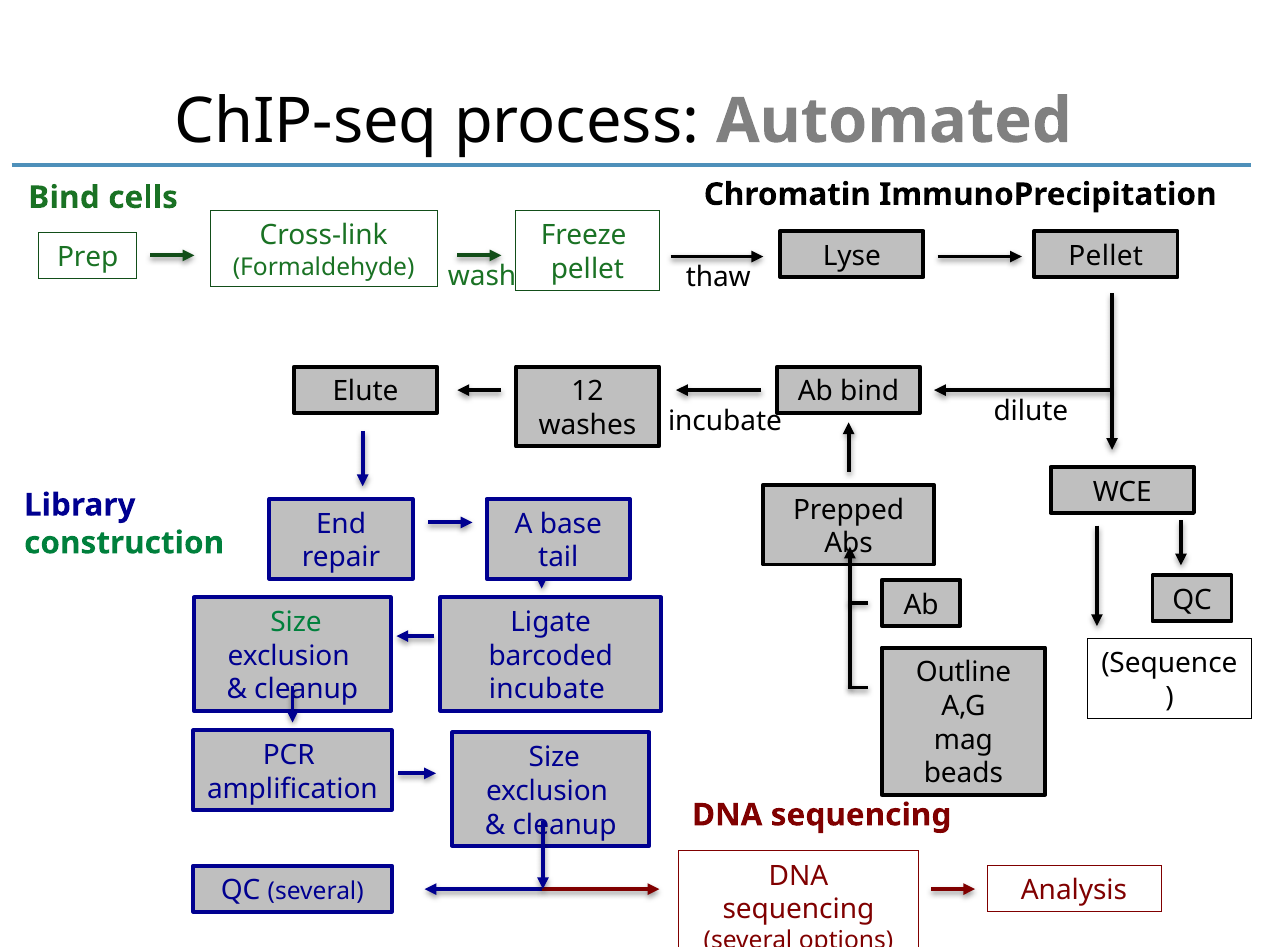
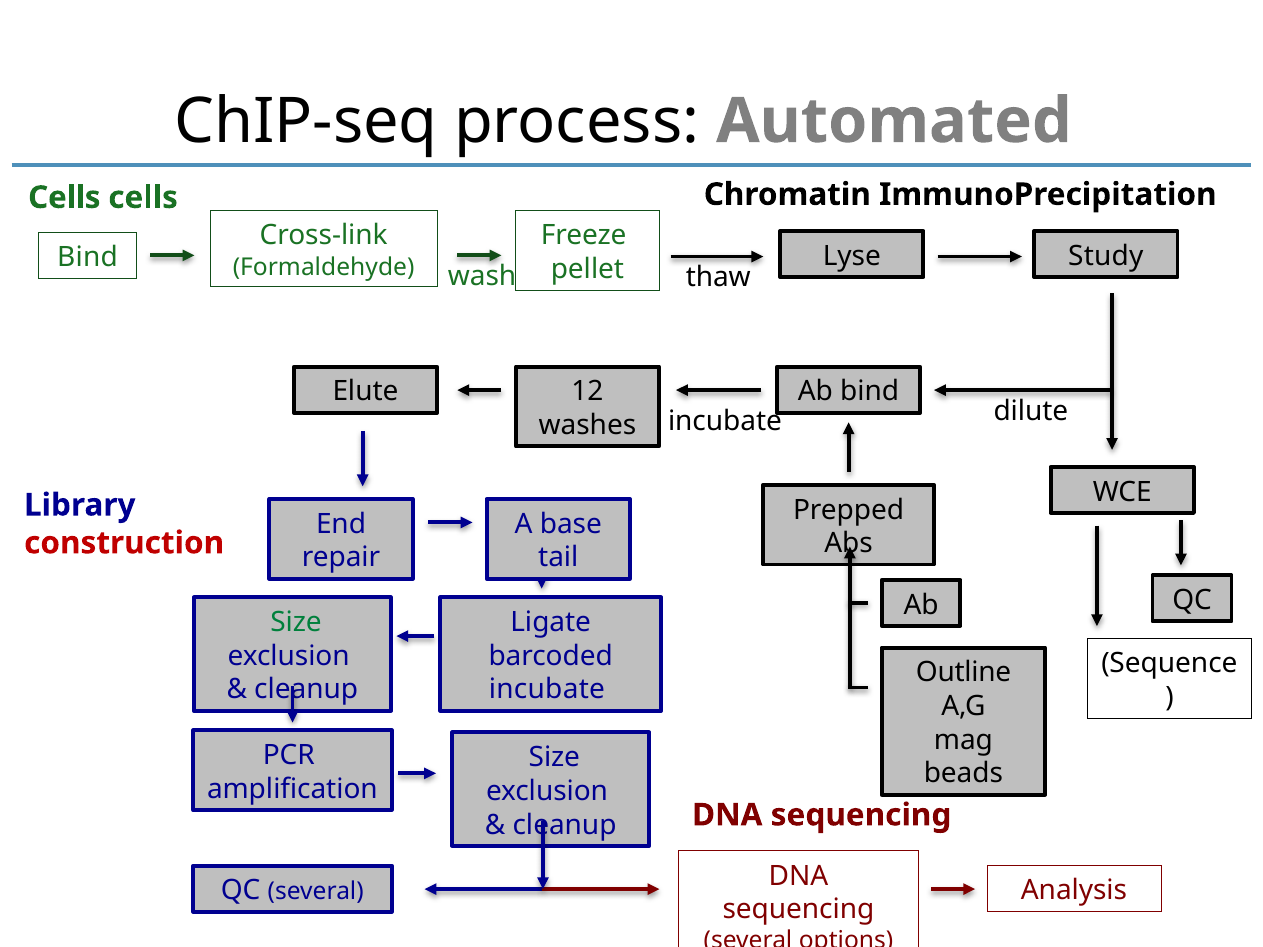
Bind at (64, 198): Bind -> Cells
Lyse Pellet: Pellet -> Study
Prep at (88, 257): Prep -> Bind
construction colour: green -> red
